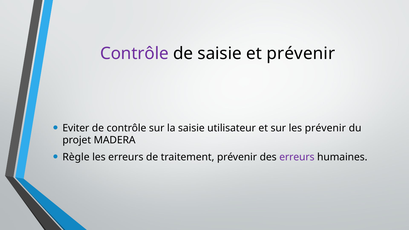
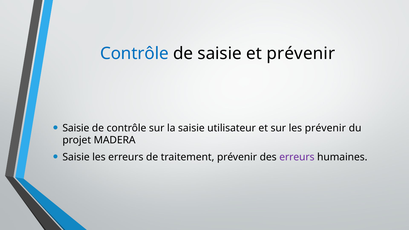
Contrôle at (134, 54) colour: purple -> blue
Eviter at (76, 128): Eviter -> Saisie
Règle at (76, 157): Règle -> Saisie
